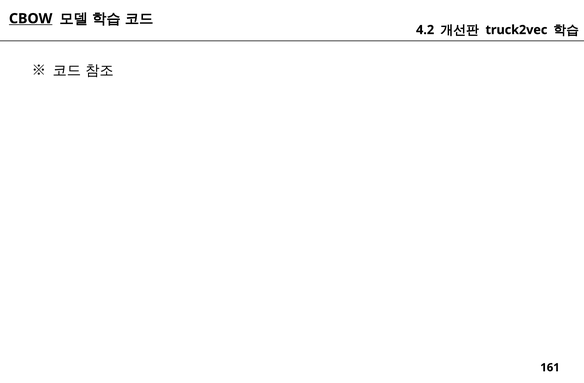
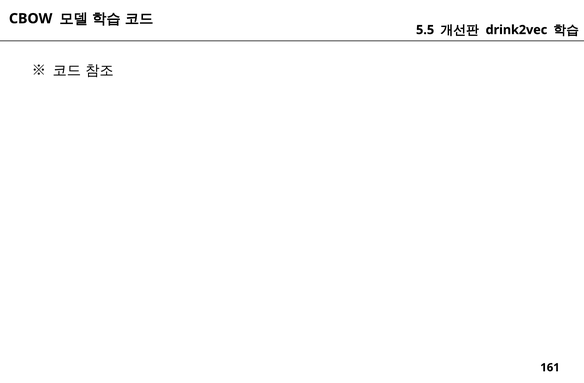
CBOW underline: present -> none
4.2: 4.2 -> 5.5
truck2vec: truck2vec -> drink2vec
